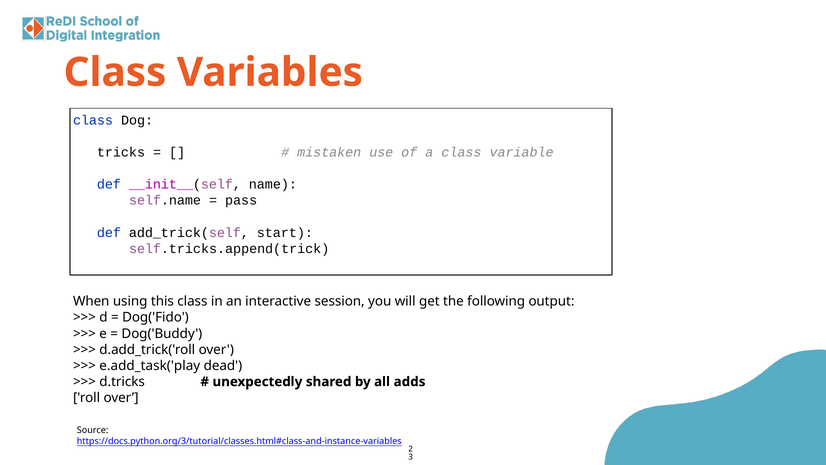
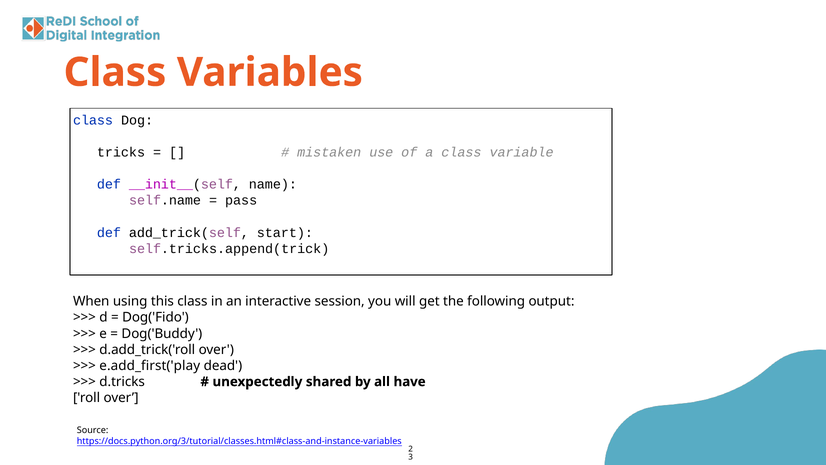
e.add_task('play: e.add_task('play -> e.add_first('play
adds: adds -> have
